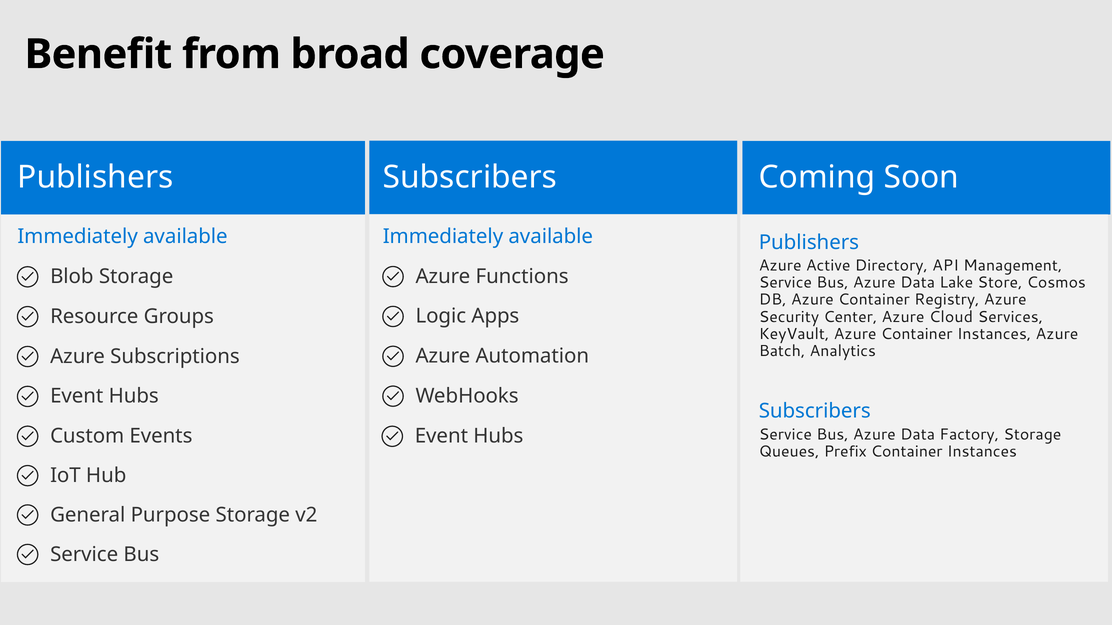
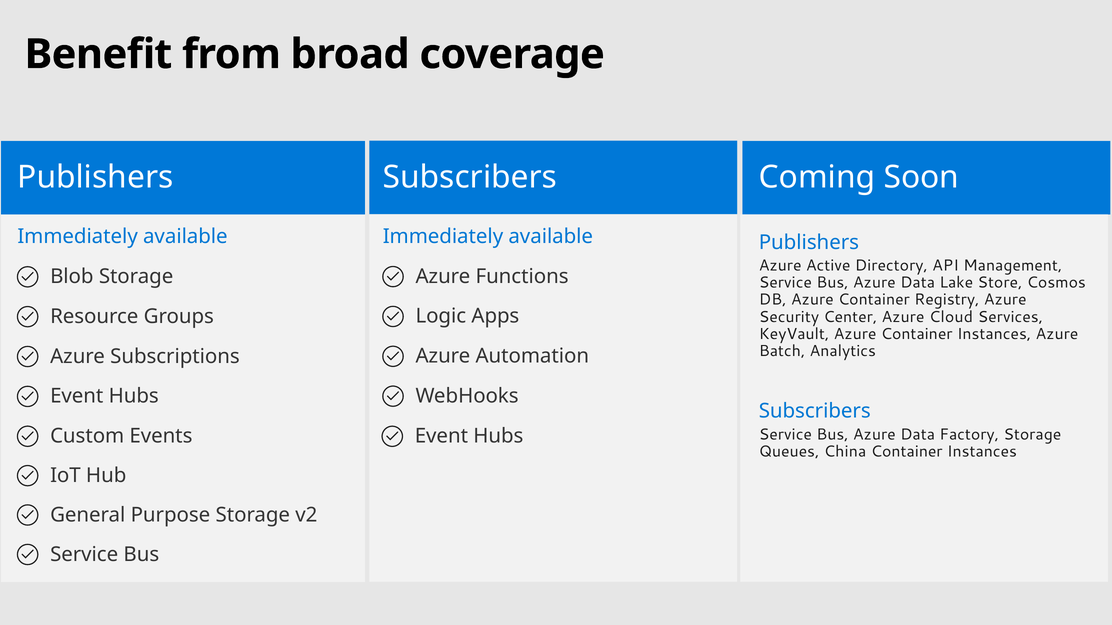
Prefix: Prefix -> China
